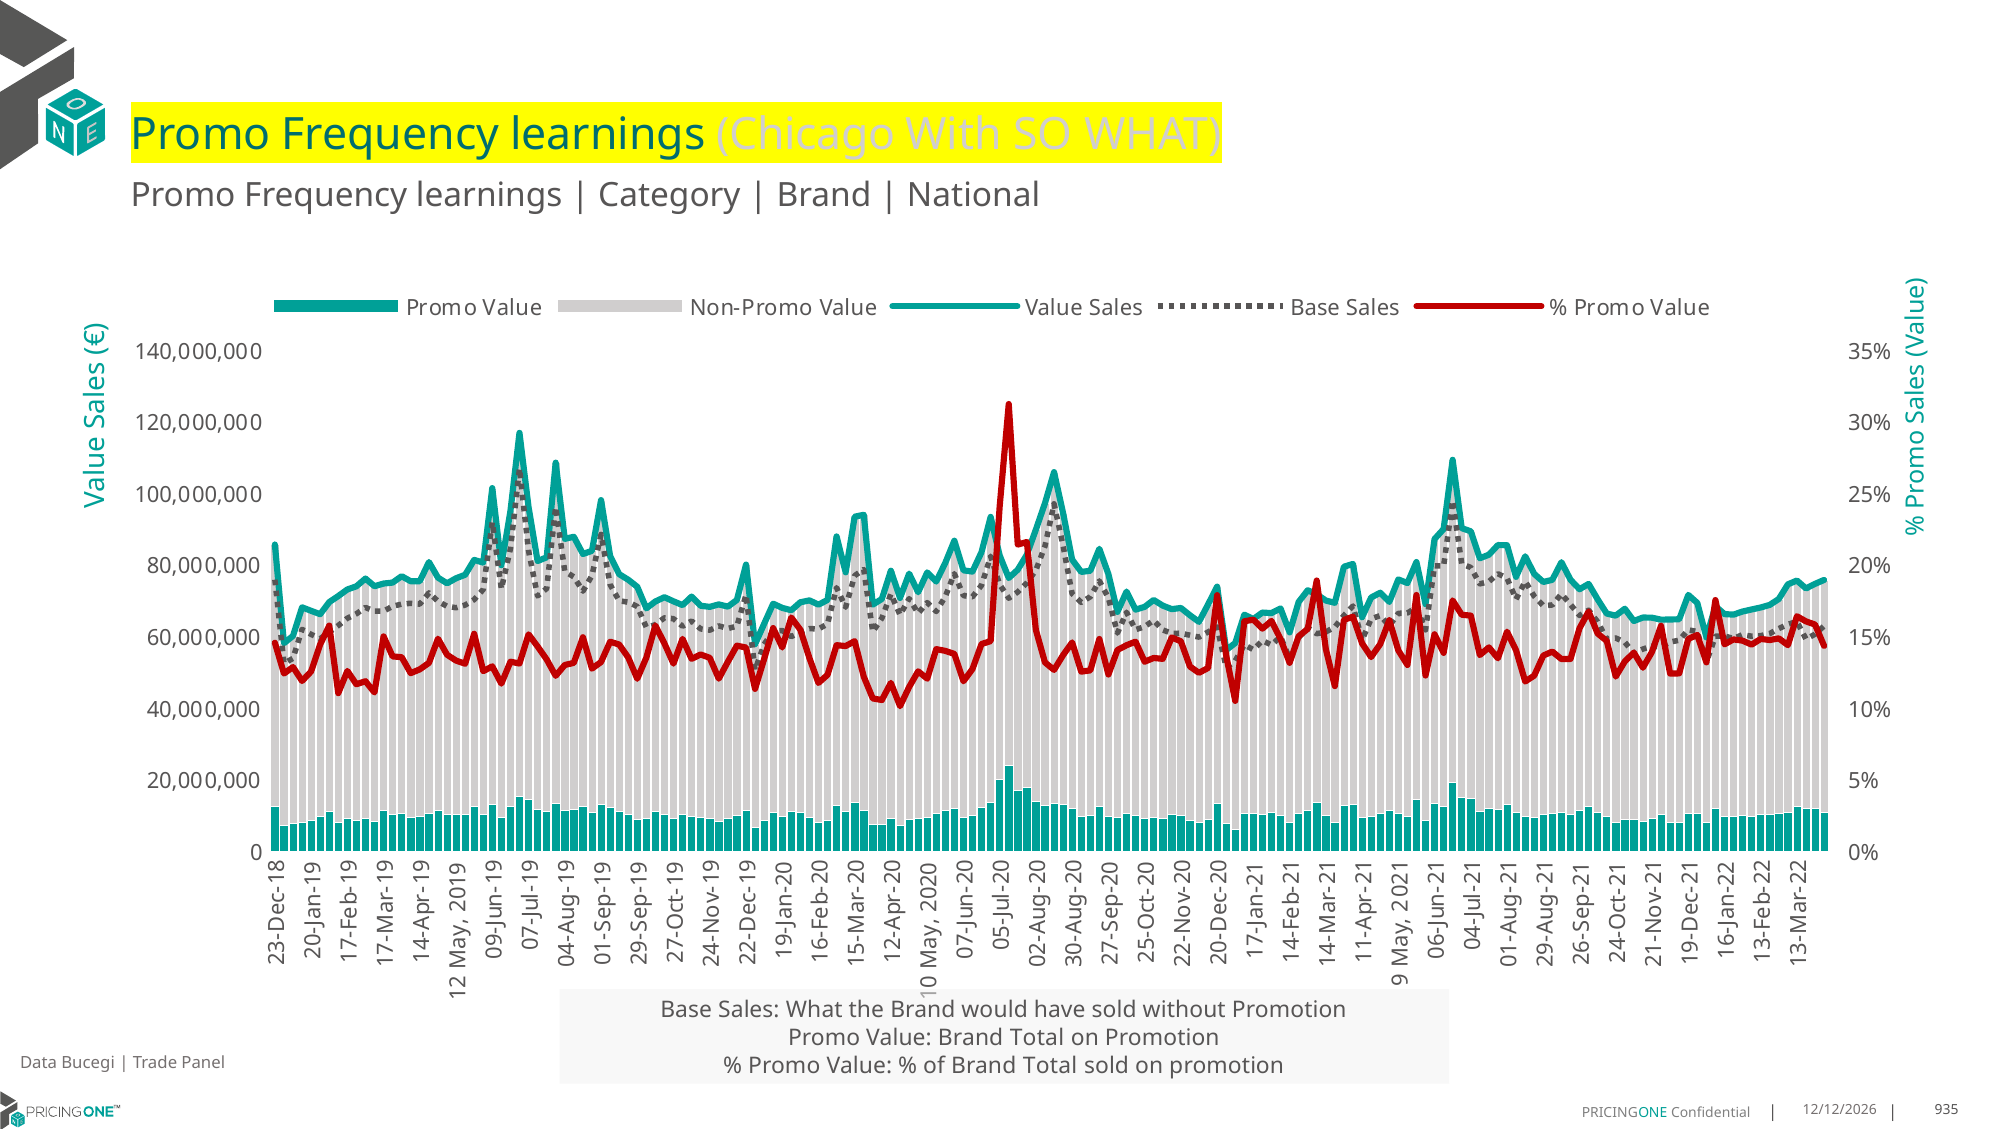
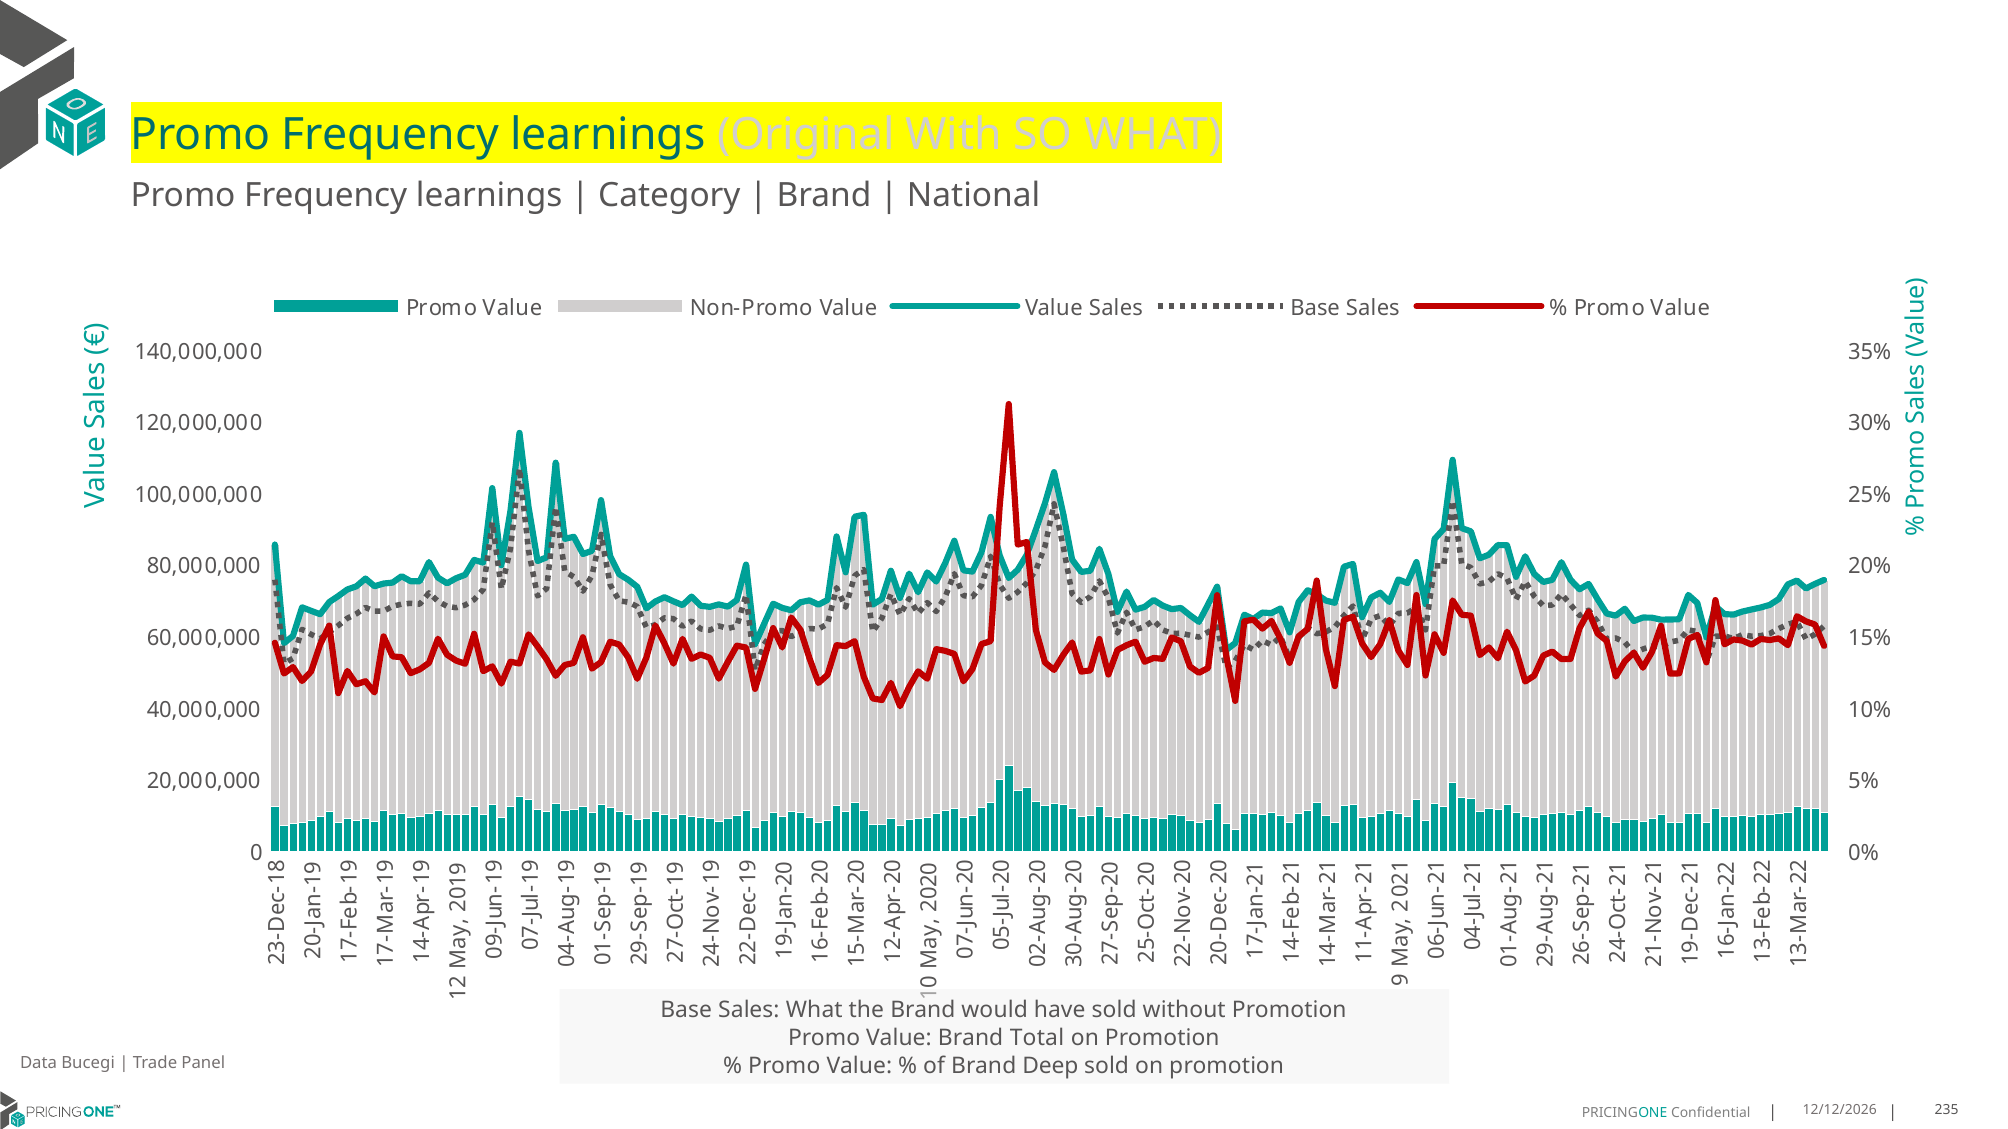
Chicago: Chicago -> Original
of Brand Total: Total -> Deep
935: 935 -> 235
